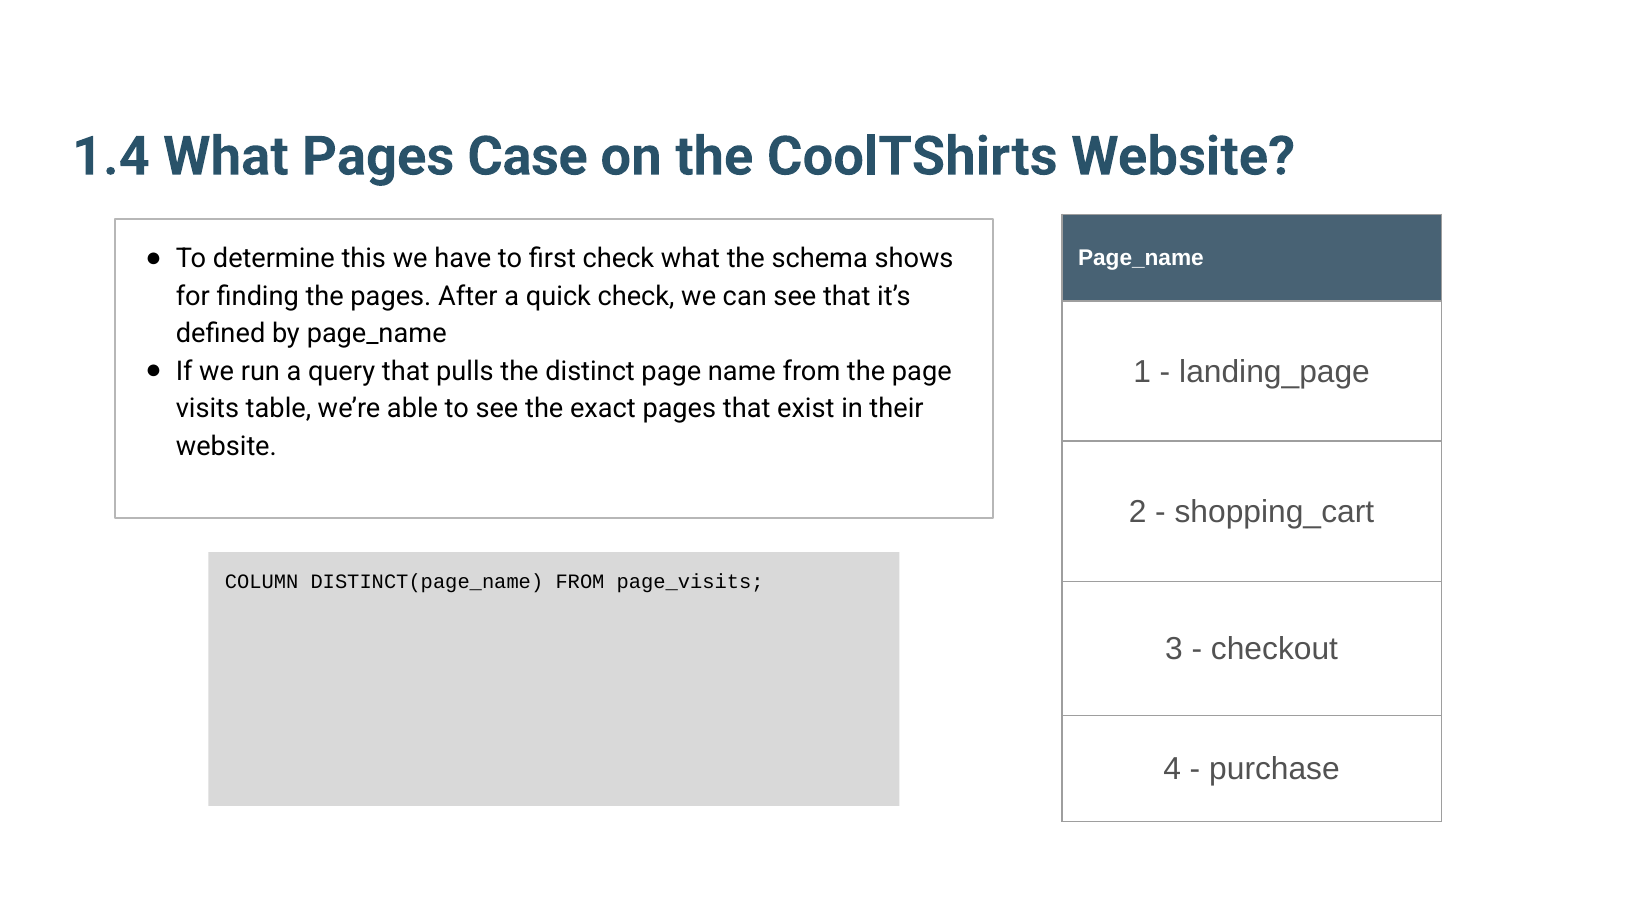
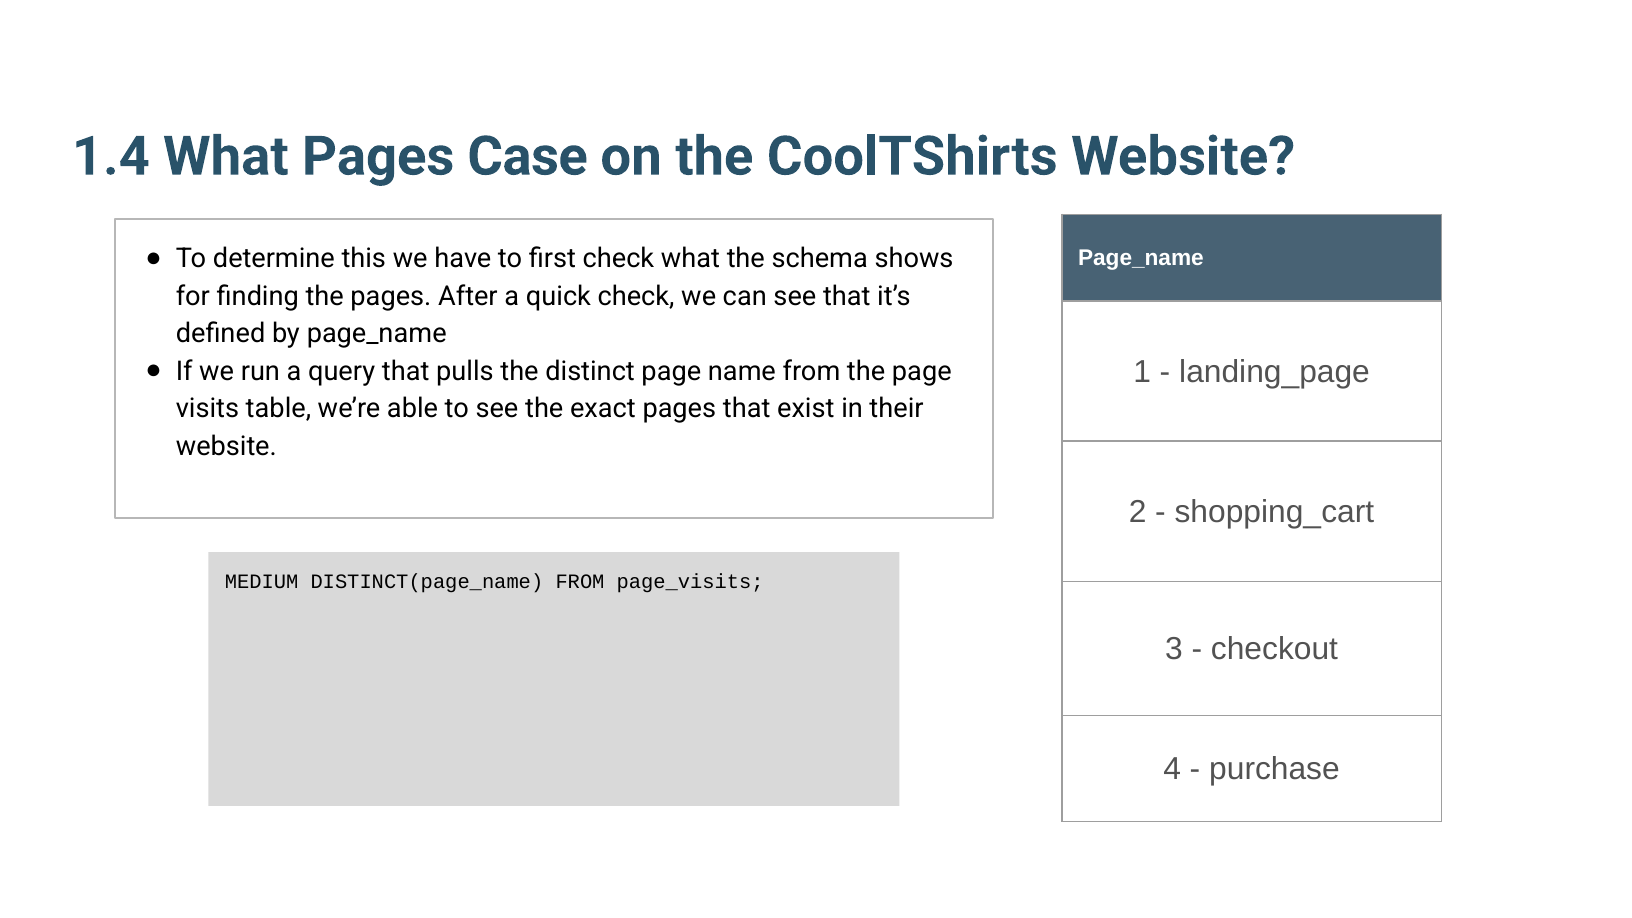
COLUMN: COLUMN -> MEDIUM
